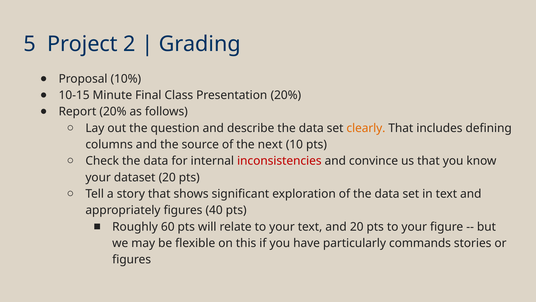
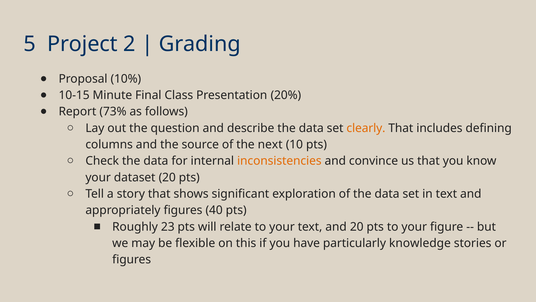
Report 20%: 20% -> 73%
inconsistencies colour: red -> orange
60: 60 -> 23
commands: commands -> knowledge
